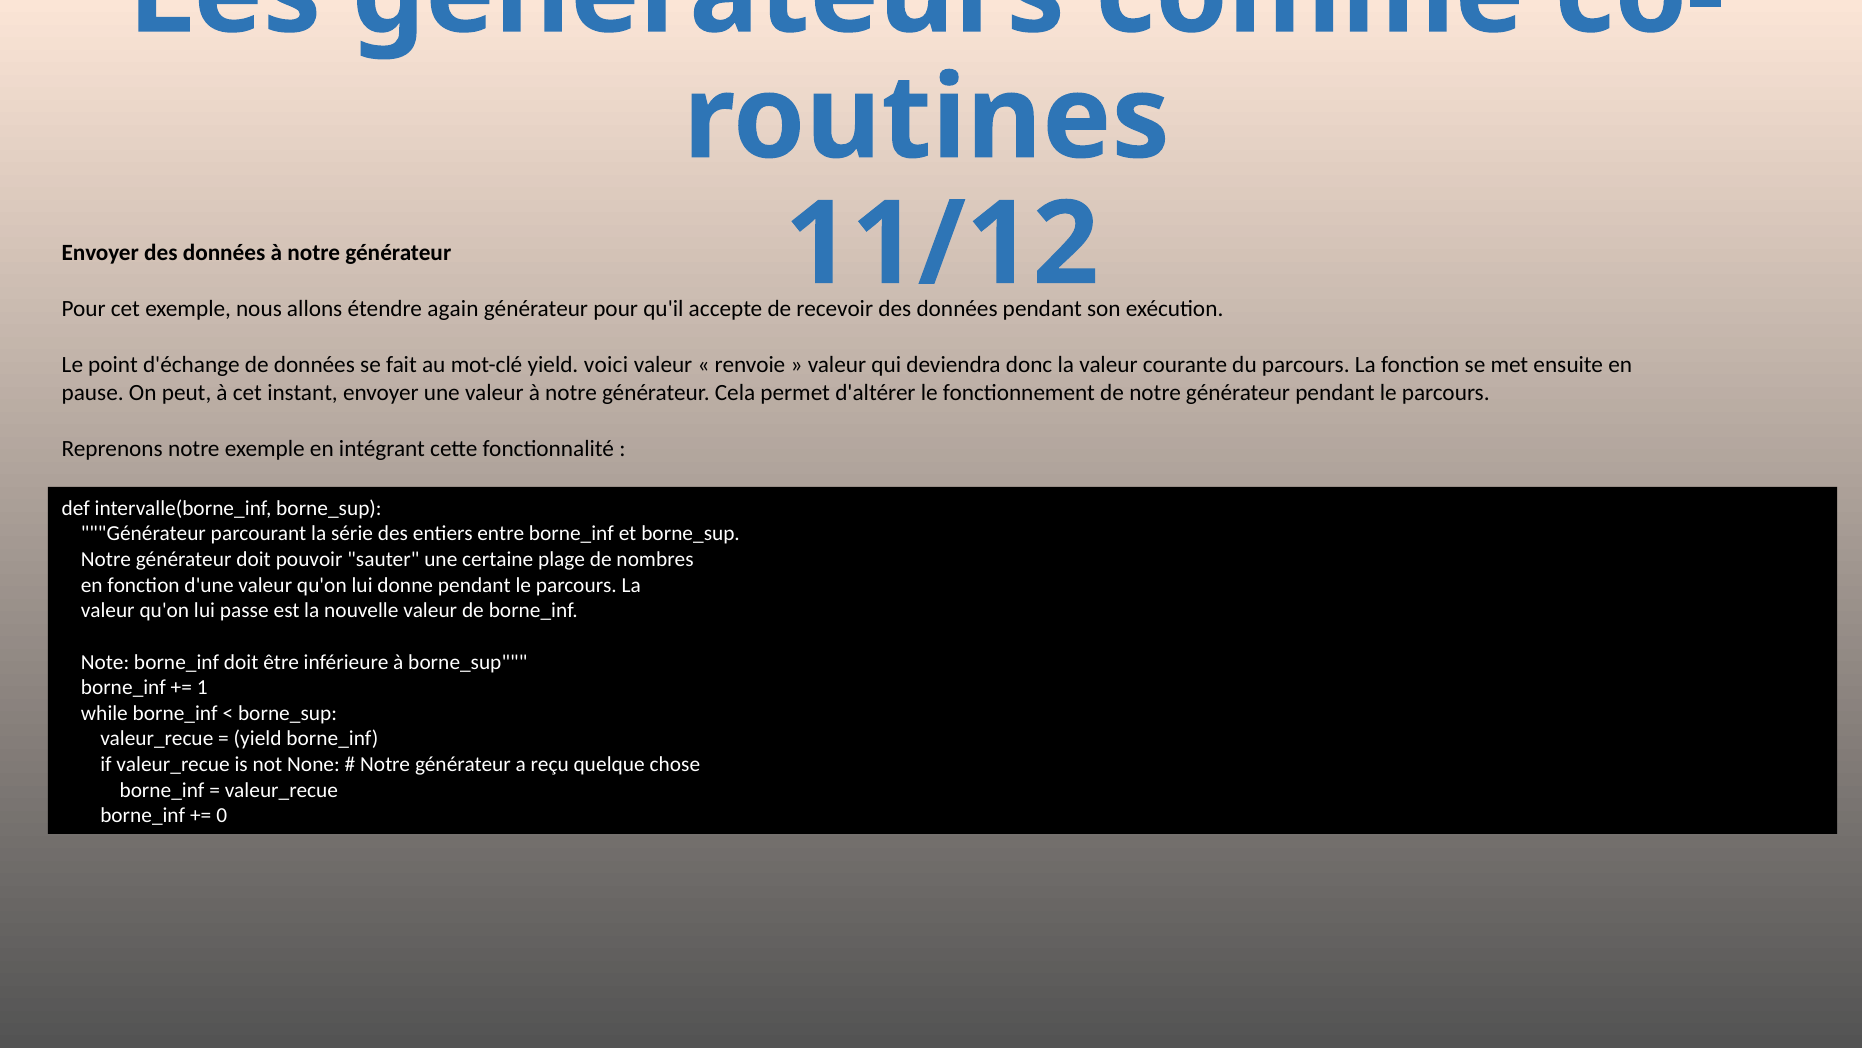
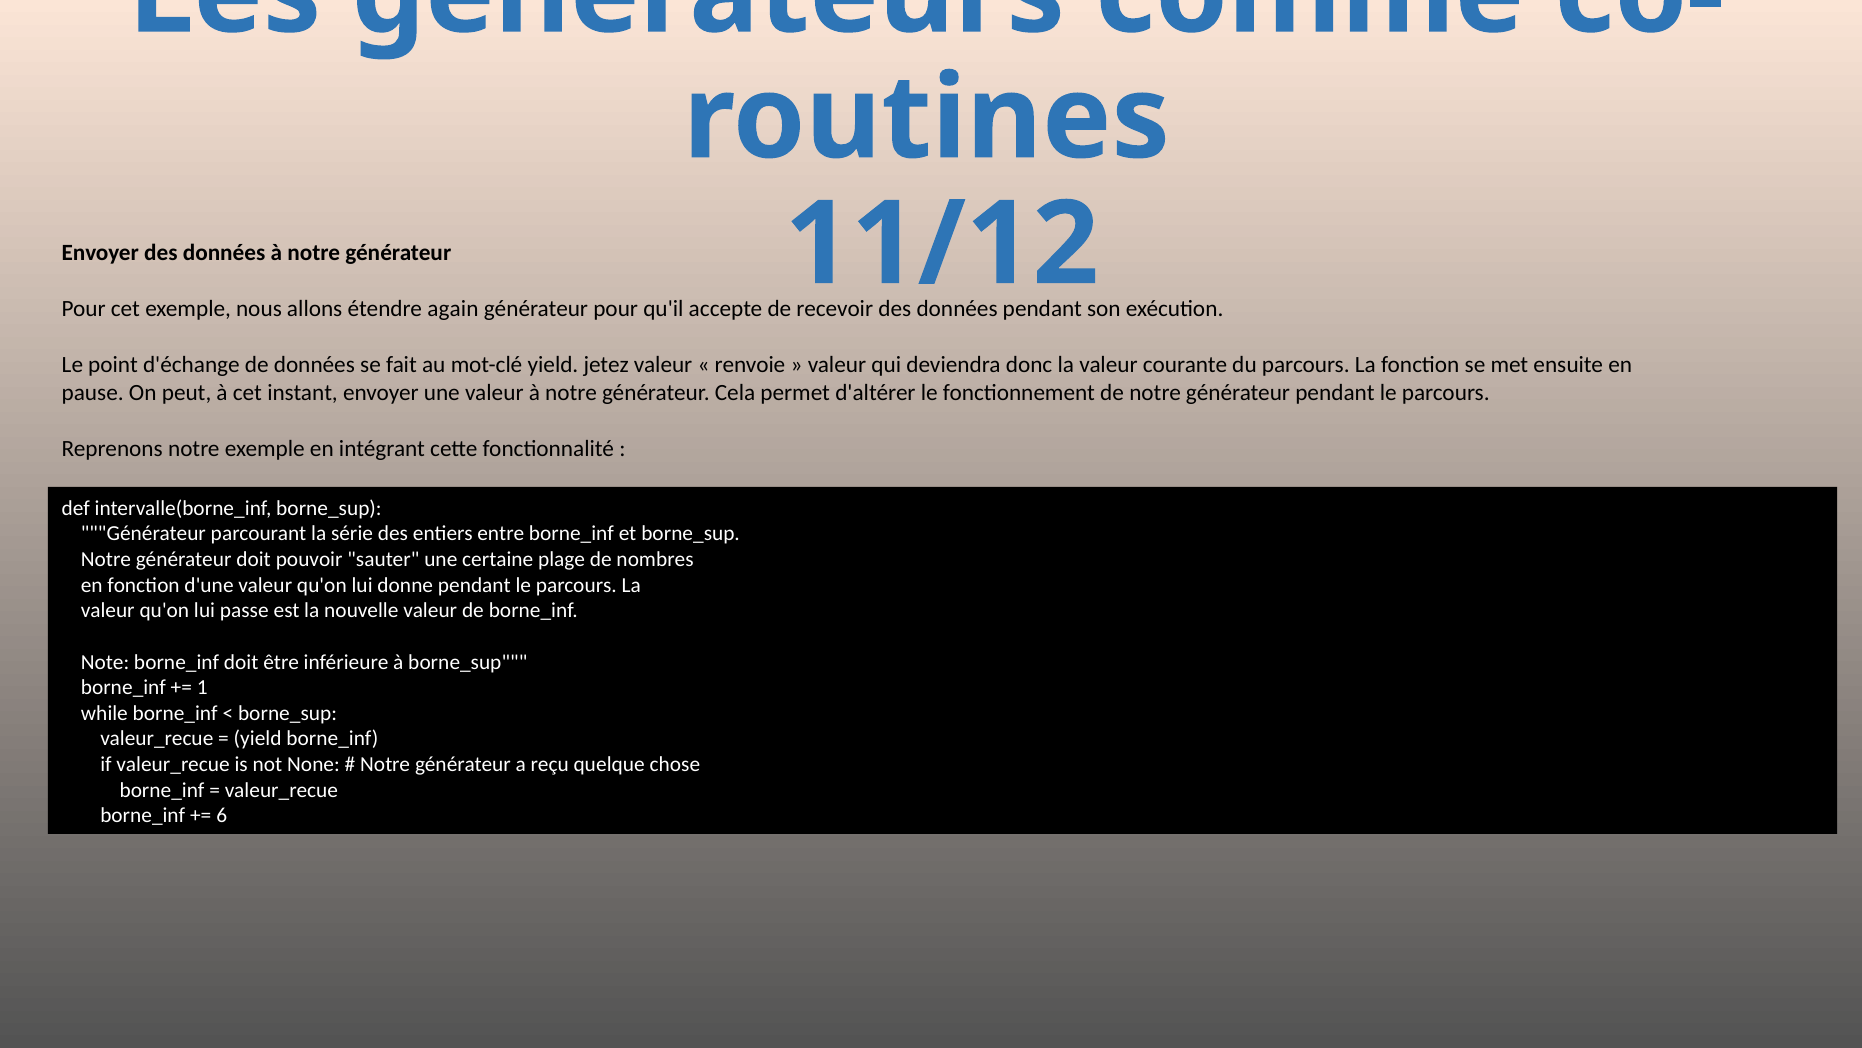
voici: voici -> jetez
0: 0 -> 6
